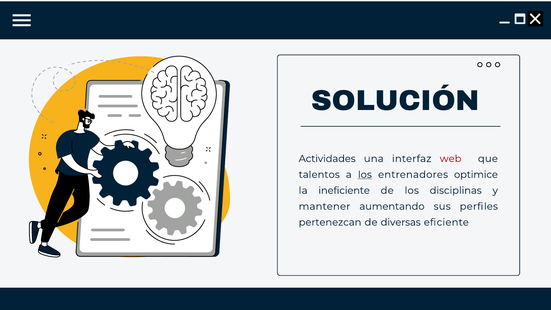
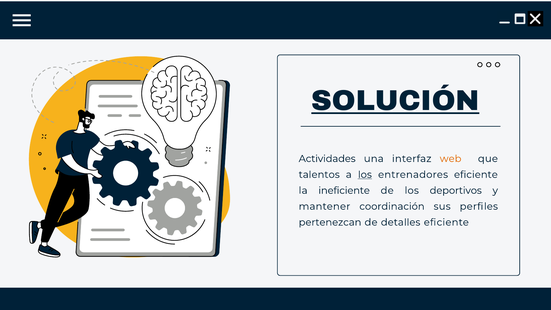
SOLUCIÓN underline: none -> present
web colour: red -> orange
entrenadores optimice: optimice -> eficiente
disciplinas: disciplinas -> deportivos
aumentando: aumentando -> coordinación
diversas: diversas -> detalles
